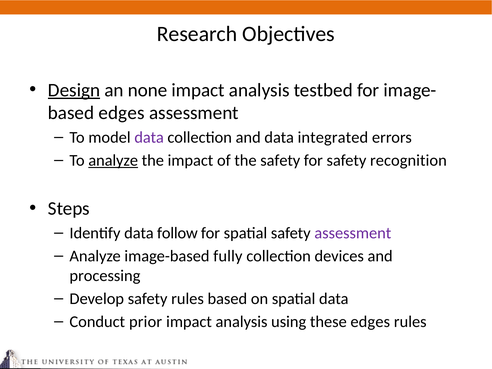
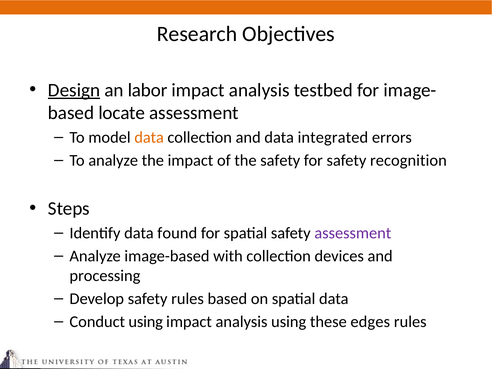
none: none -> labor
based edges: edges -> locate
data at (149, 137) colour: purple -> orange
analyze at (113, 160) underline: present -> none
follow: follow -> found
fully: fully -> with
Conduct prior: prior -> using
